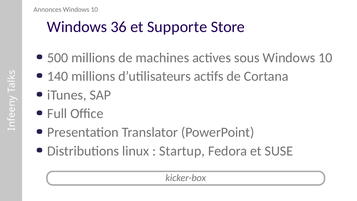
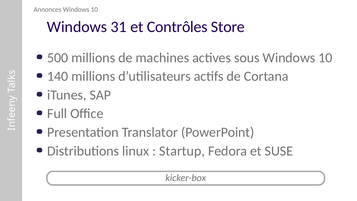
36: 36 -> 31
Supporte: Supporte -> Contrôles
